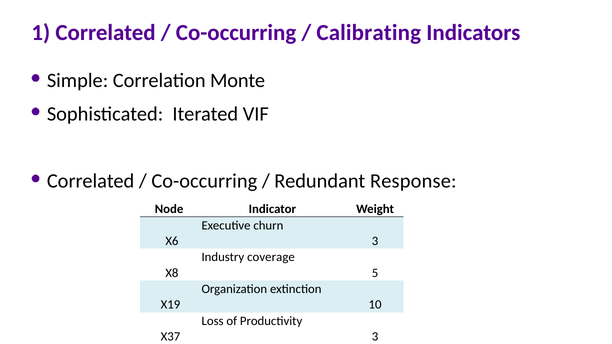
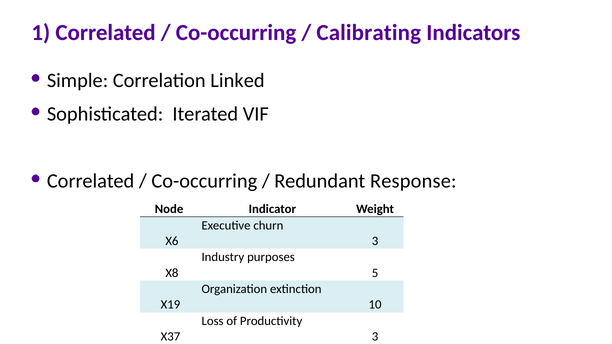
Monte: Monte -> Linked
coverage: coverage -> purposes
